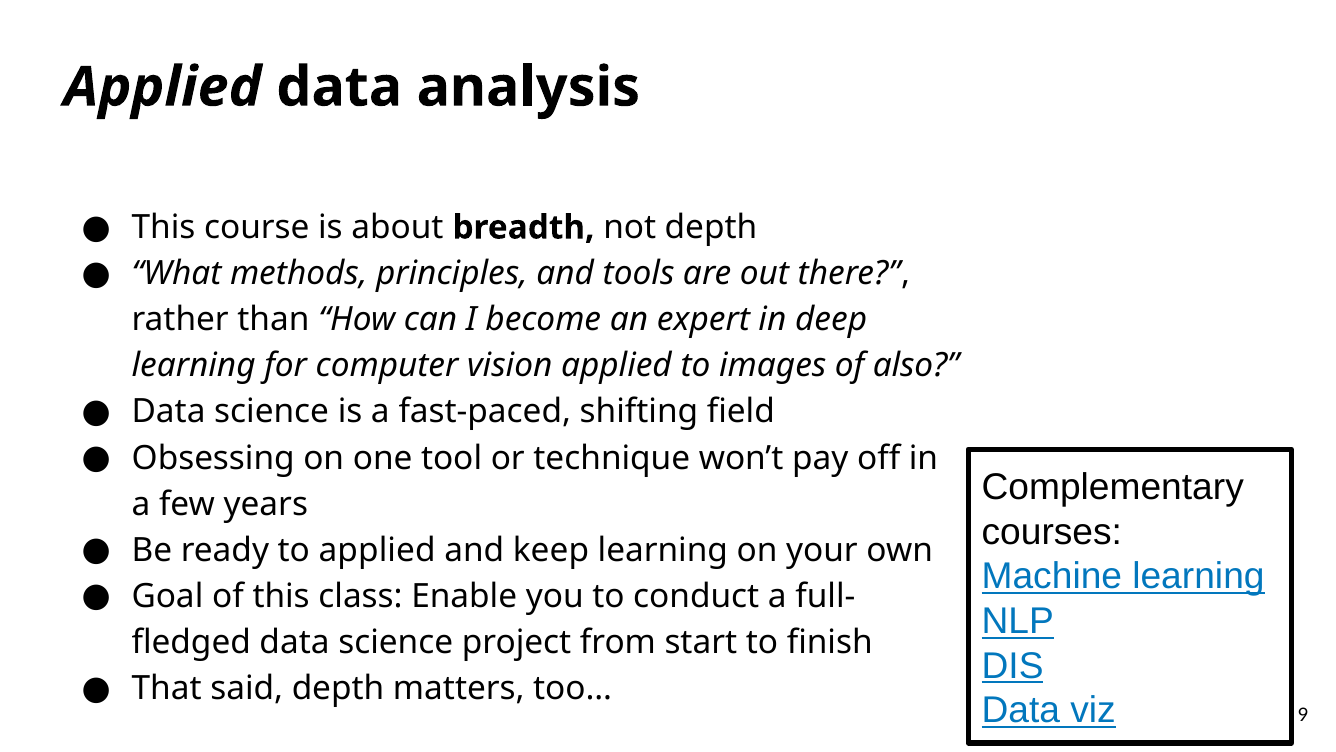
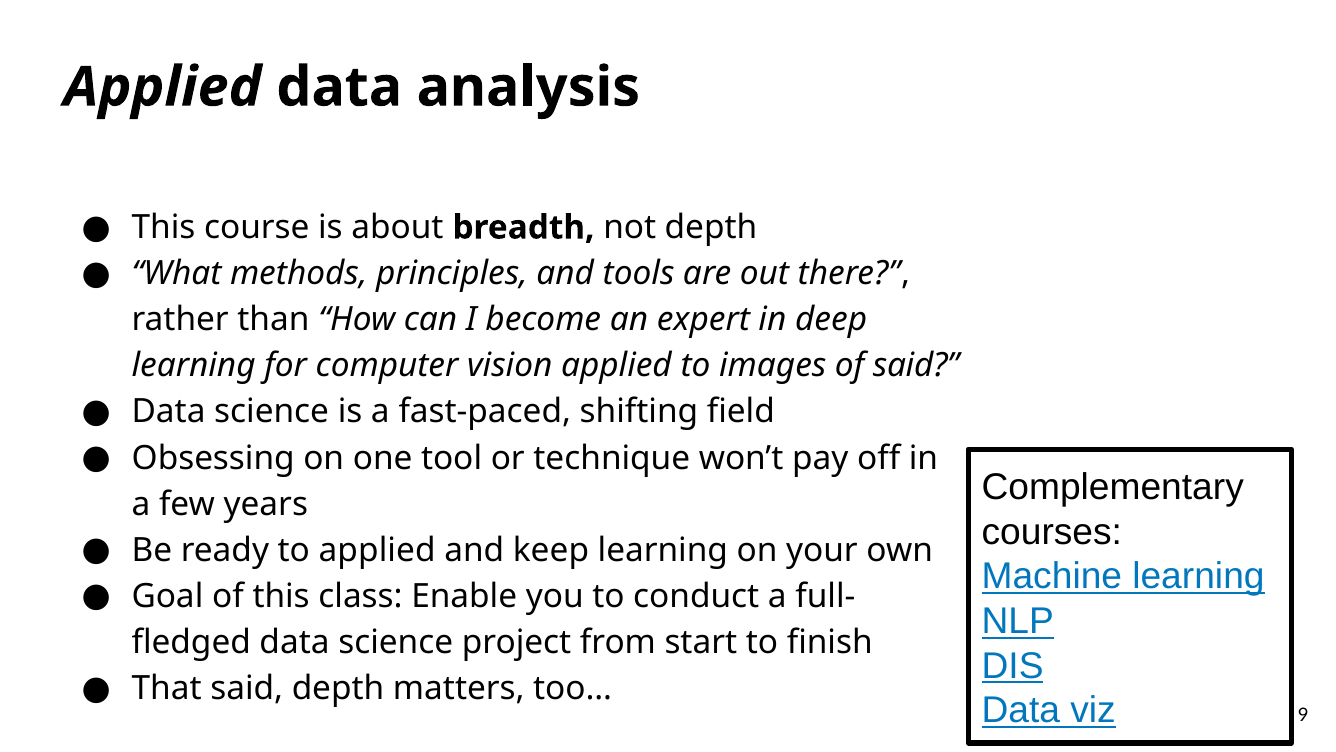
of also: also -> said
